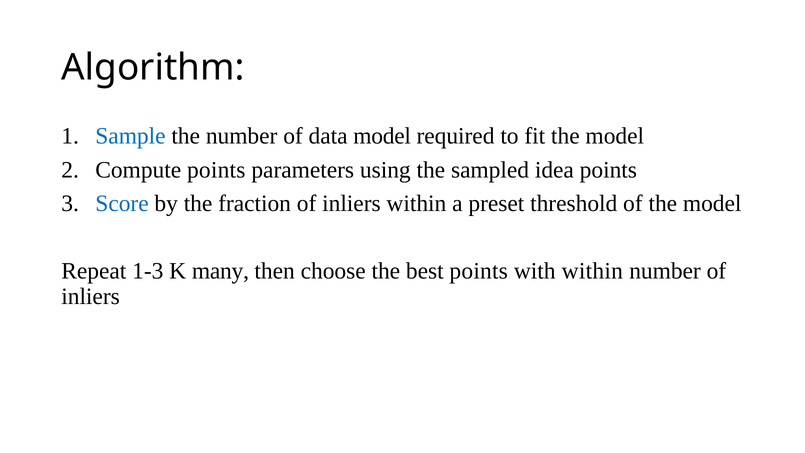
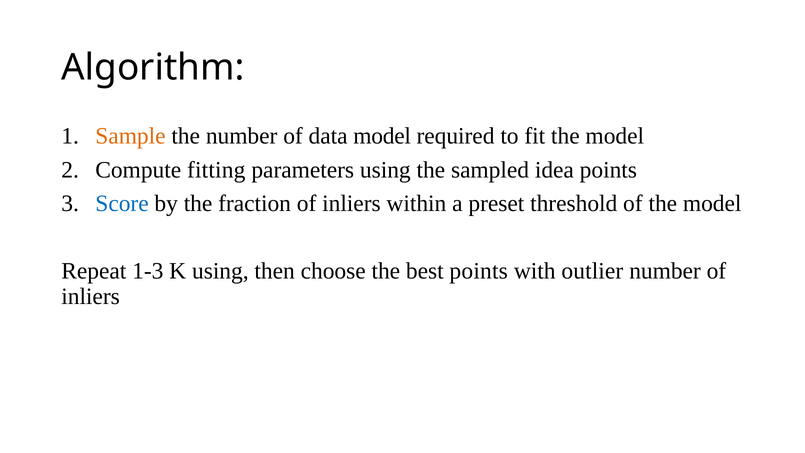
Sample colour: blue -> orange
Compute points: points -> fitting
K many: many -> using
with within: within -> outlier
